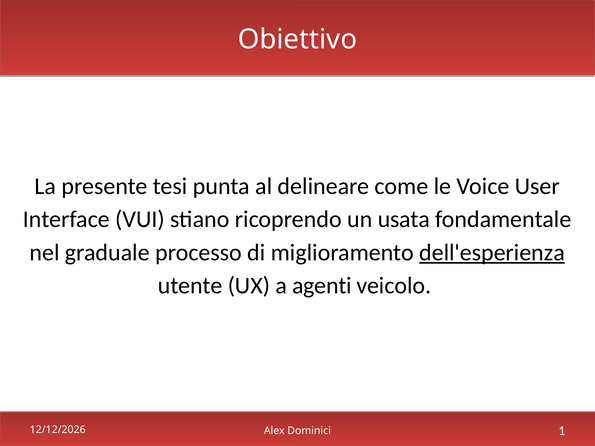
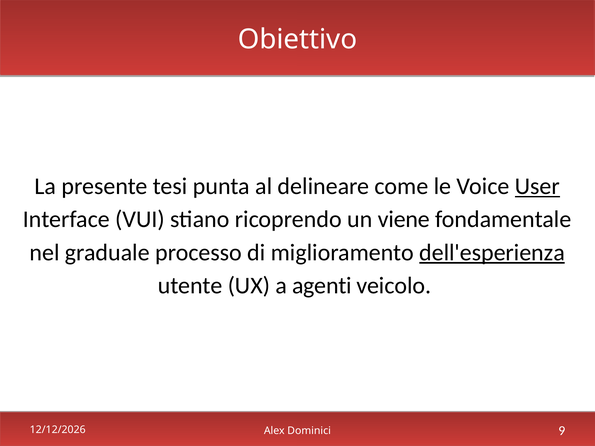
User underline: none -> present
usata: usata -> viene
1: 1 -> 9
